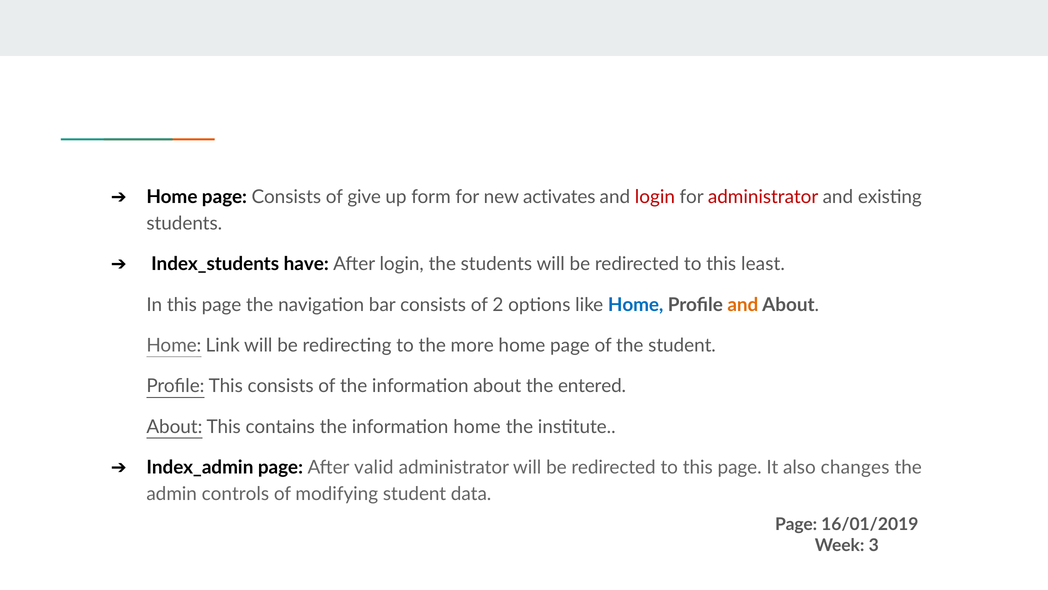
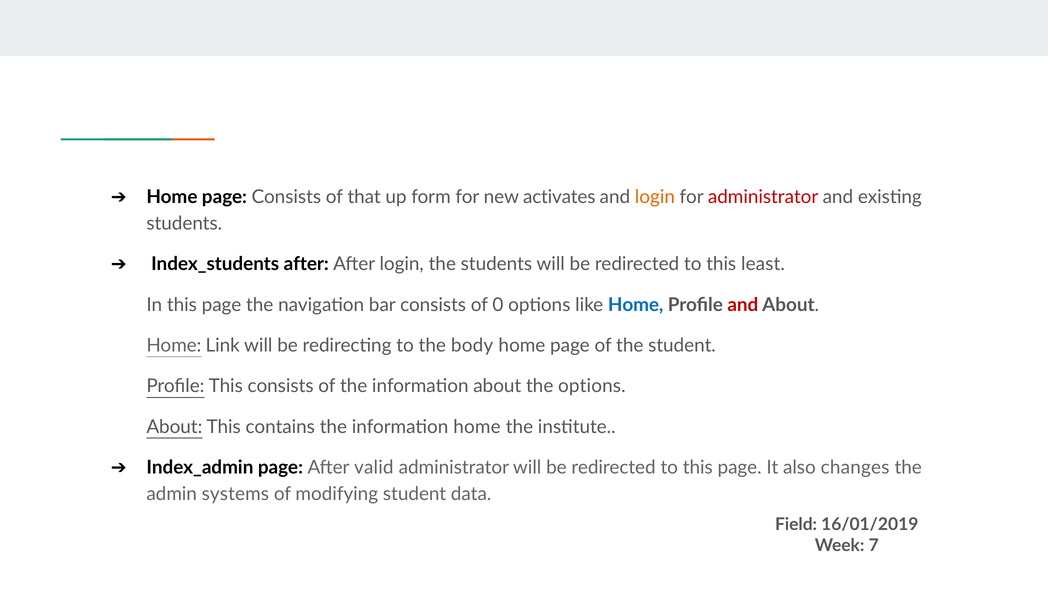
give: give -> that
login at (655, 197) colour: red -> orange
Index_students have: have -> after
2: 2 -> 0
and at (743, 305) colour: orange -> red
more: more -> body
the entered: entered -> options
controls: controls -> systems
Page at (796, 524): Page -> Field
3: 3 -> 7
